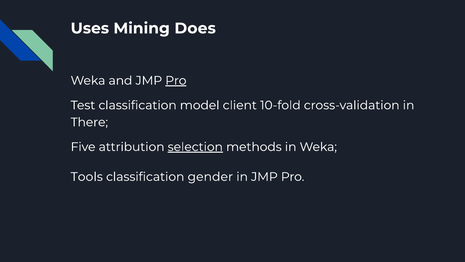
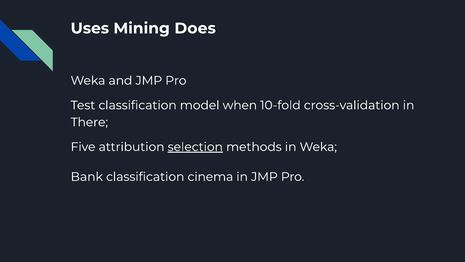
Pro at (176, 80) underline: present -> none
client: client -> when
Tools: Tools -> Bank
gender: gender -> cinema
